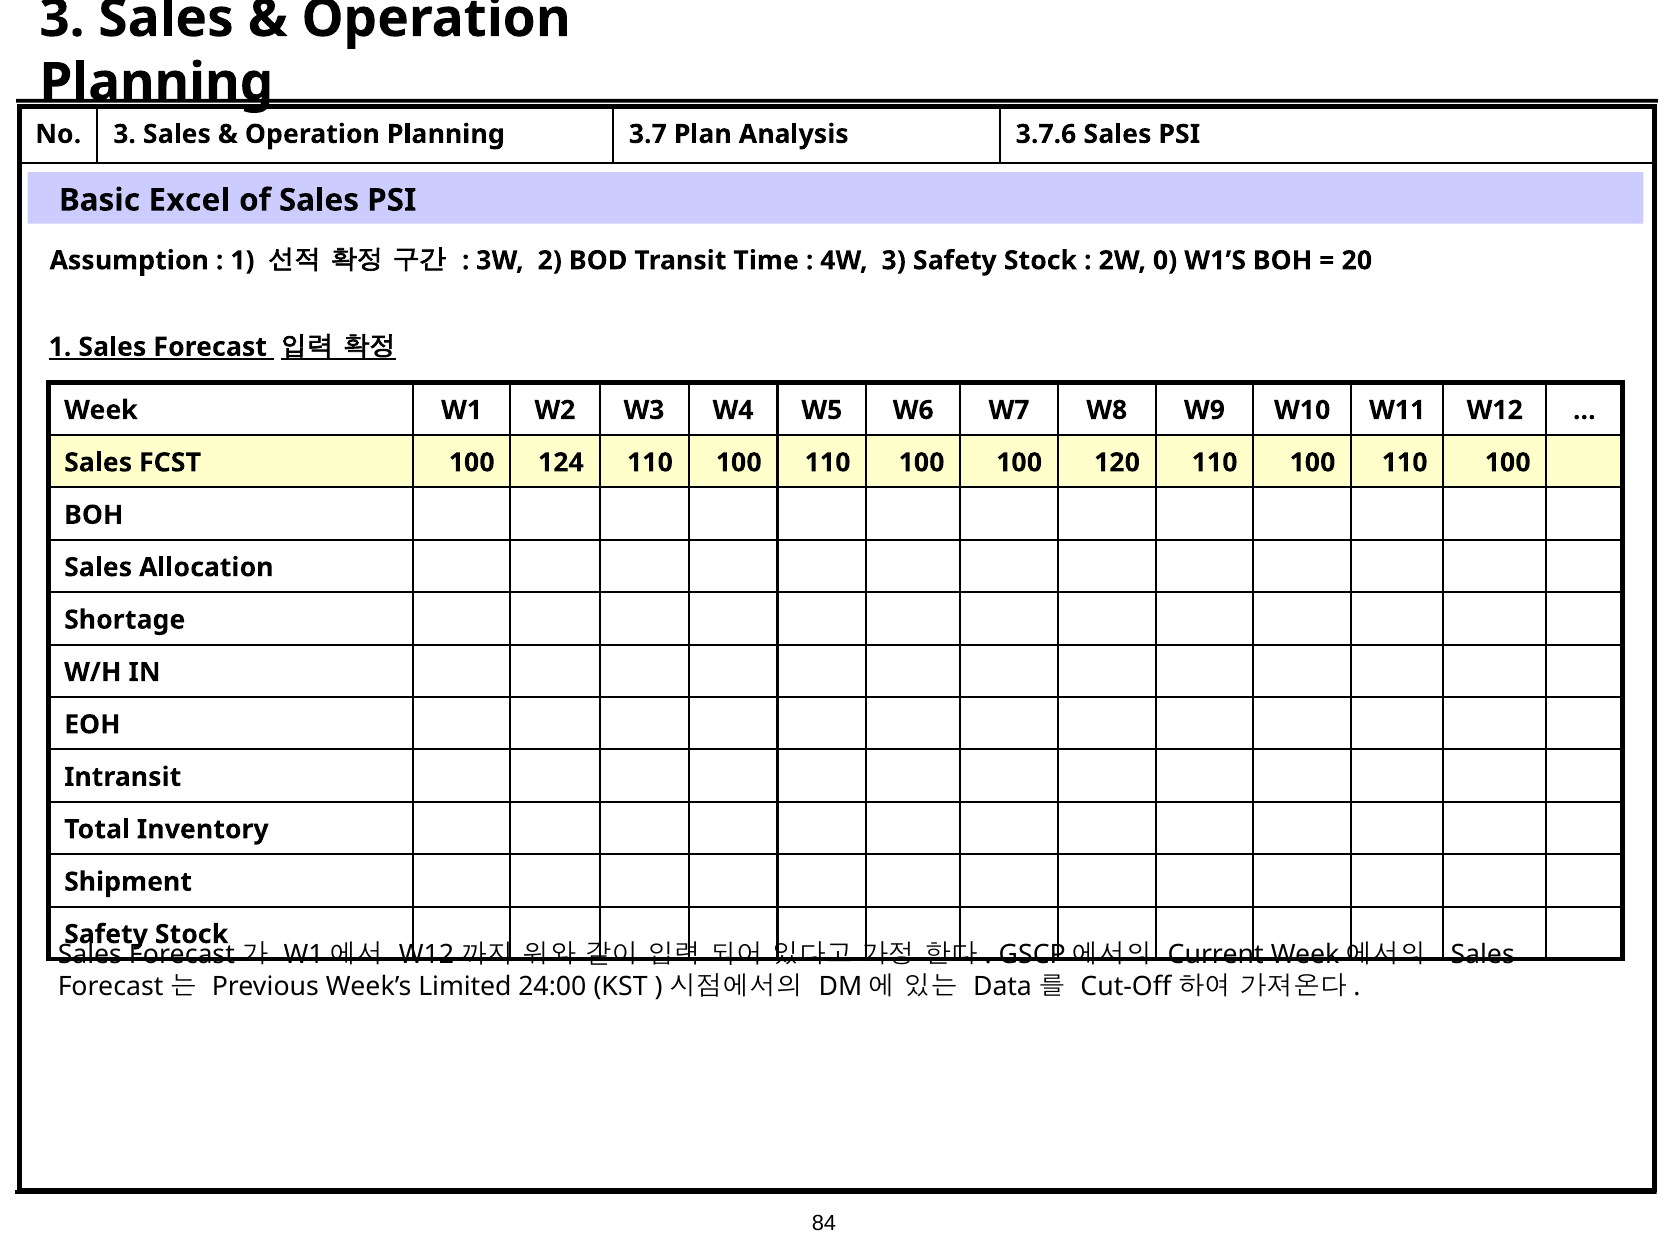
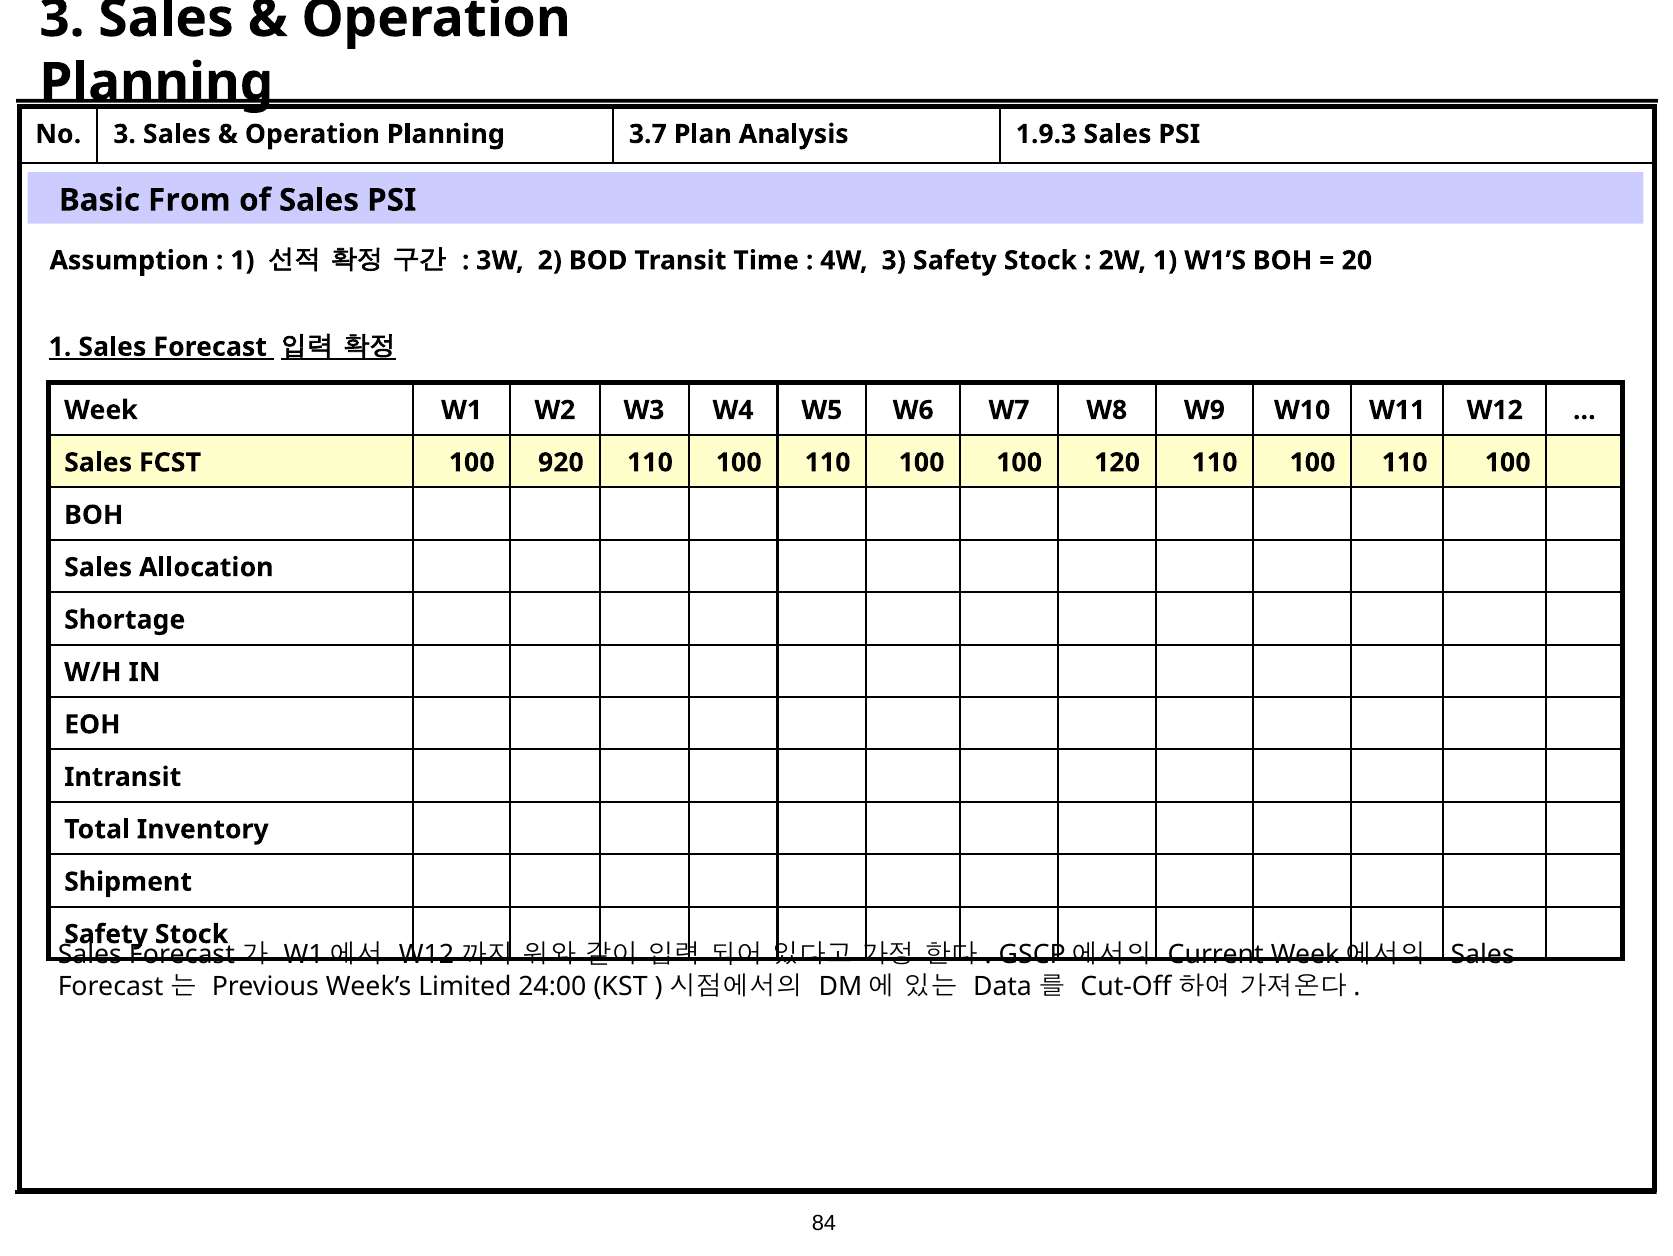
3.7.6: 3.7.6 -> 1.9.3
Excel: Excel -> From
2W 0: 0 -> 1
124: 124 -> 920
